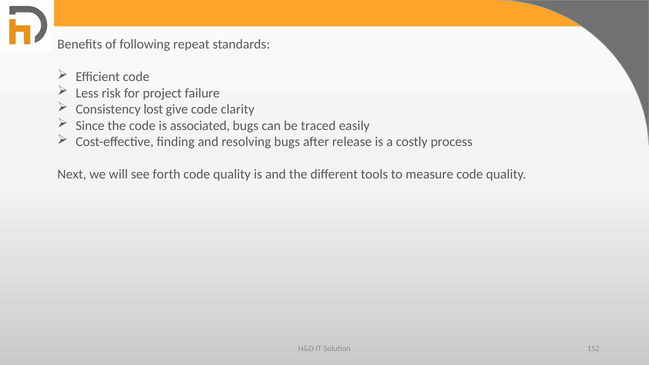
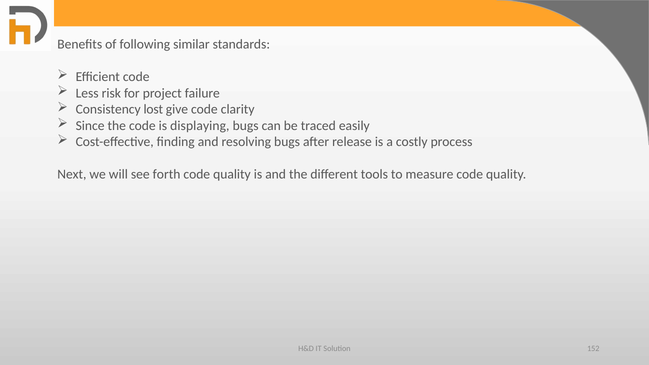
repeat: repeat -> similar
associated: associated -> displaying
